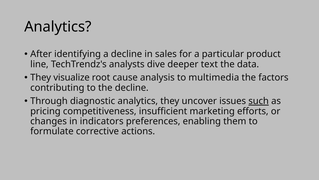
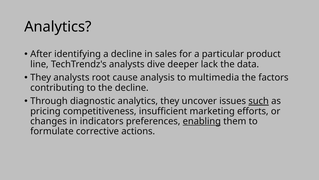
text: text -> lack
They visualize: visualize -> analysts
enabling underline: none -> present
